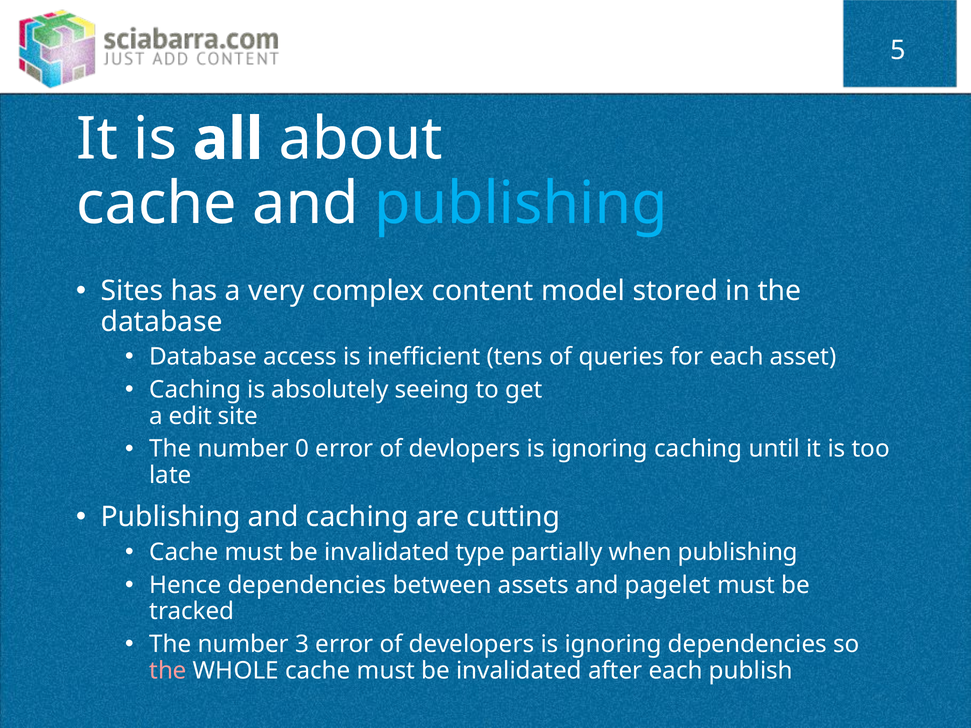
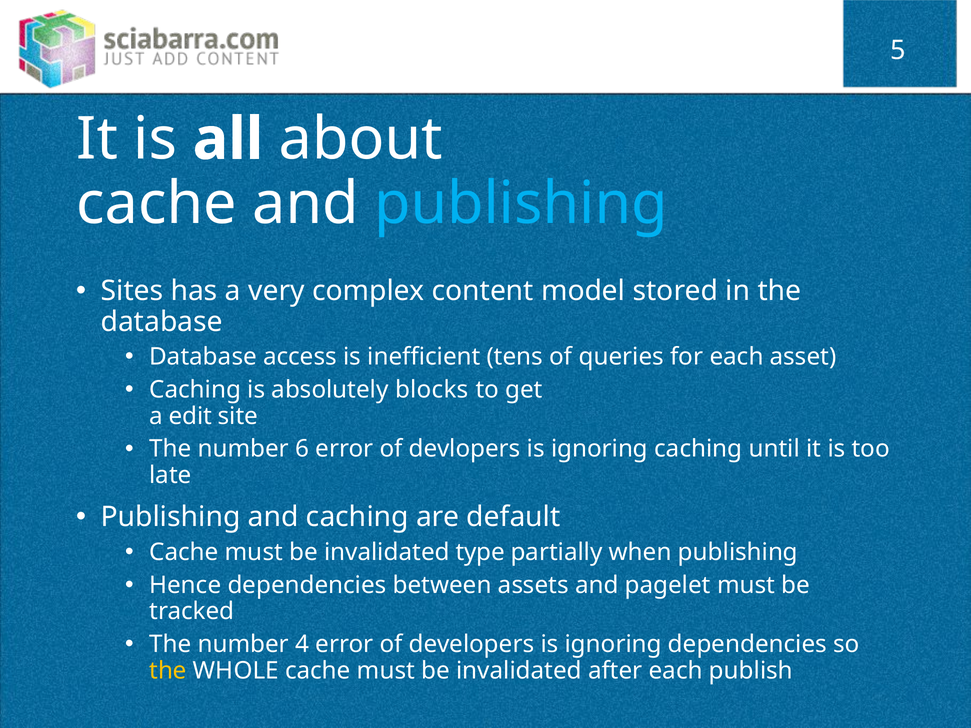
seeing: seeing -> blocks
0: 0 -> 6
cutting: cutting -> default
3: 3 -> 4
the at (168, 671) colour: pink -> yellow
